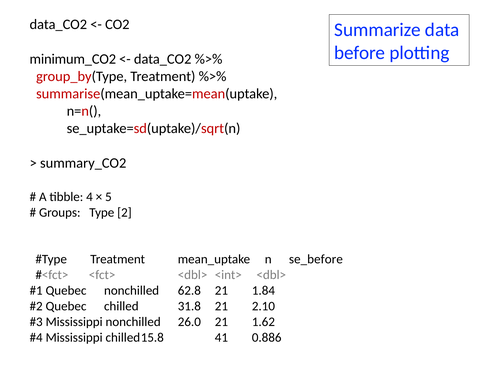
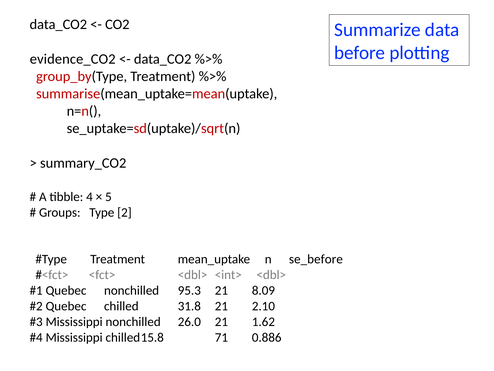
minimum_CO2: minimum_CO2 -> evidence_CO2
62.8: 62.8 -> 95.3
1.84: 1.84 -> 8.09
41: 41 -> 71
